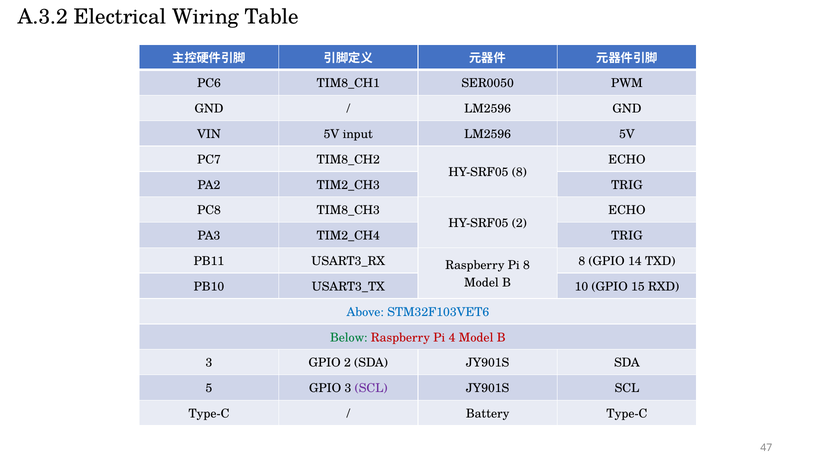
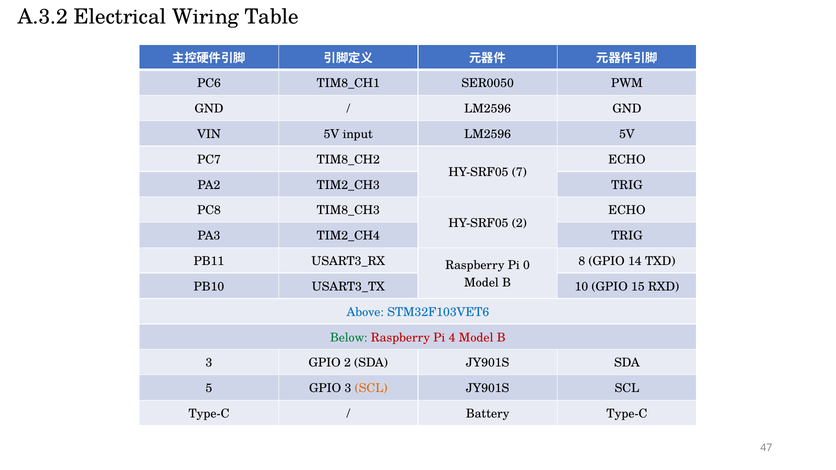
HY-SRF05 8: 8 -> 7
Pi 8: 8 -> 0
SCL at (371, 389) colour: purple -> orange
